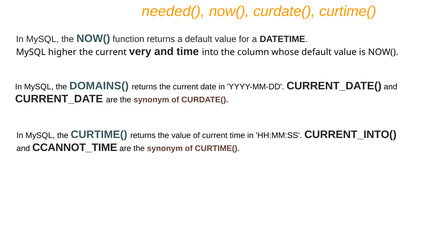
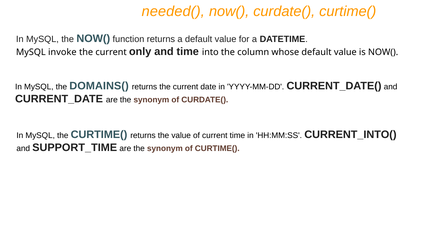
higher: higher -> invoke
very: very -> only
CCANNOT_TIME: CCANNOT_TIME -> SUPPORT_TIME
